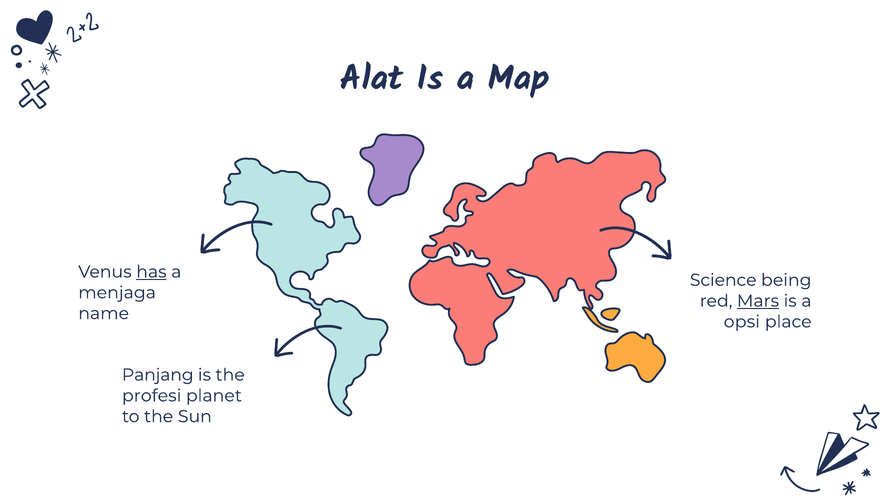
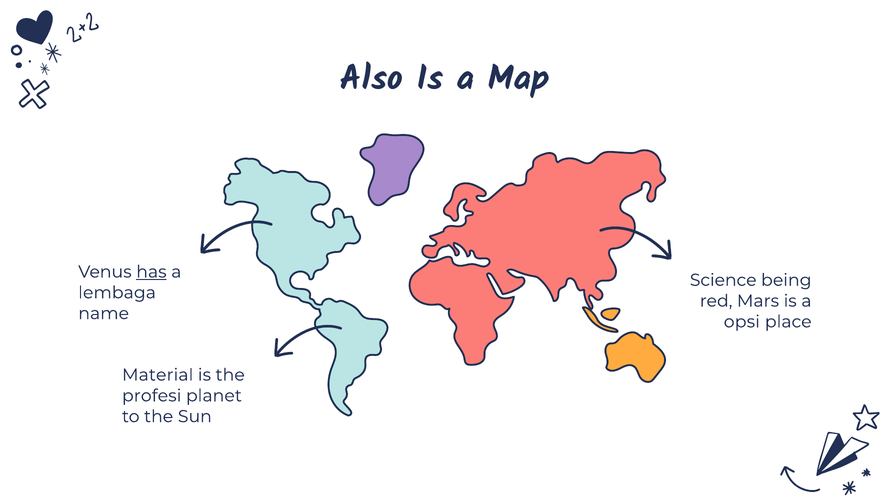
Alat: Alat -> Also
menjaga: menjaga -> lembaga
Mars underline: present -> none
Panjang: Panjang -> Material
